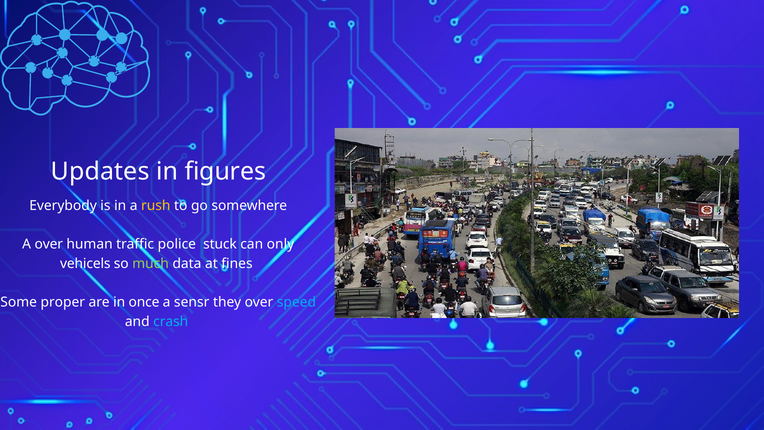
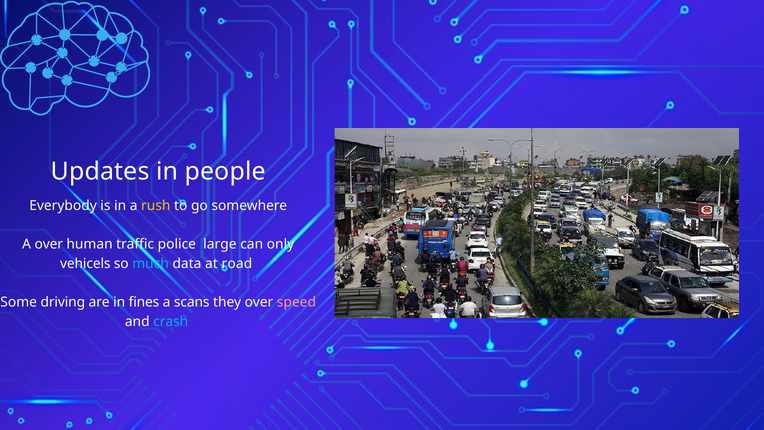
figures: figures -> people
stuck: stuck -> large
much colour: light green -> light blue
fines: fines -> road
proper: proper -> driving
once: once -> fines
sensr: sensr -> scans
speed colour: light blue -> pink
